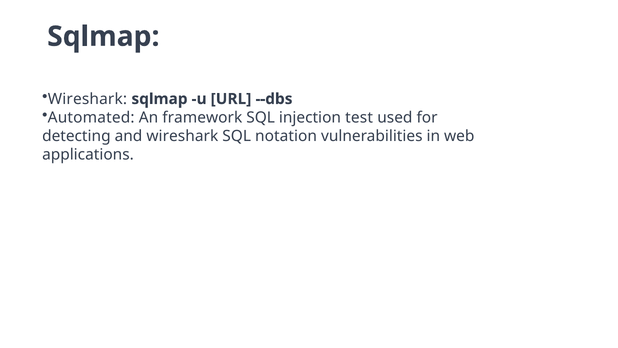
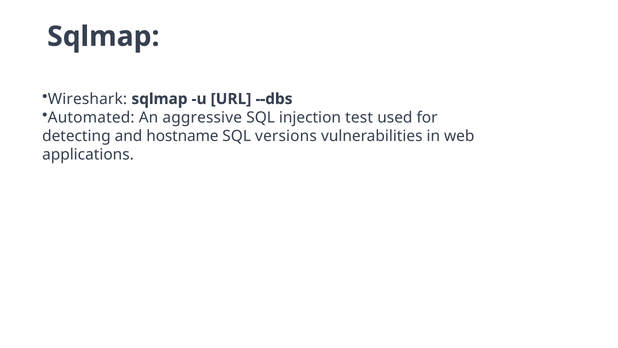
framework: framework -> aggressive
and wireshark: wireshark -> hostname
notation: notation -> versions
